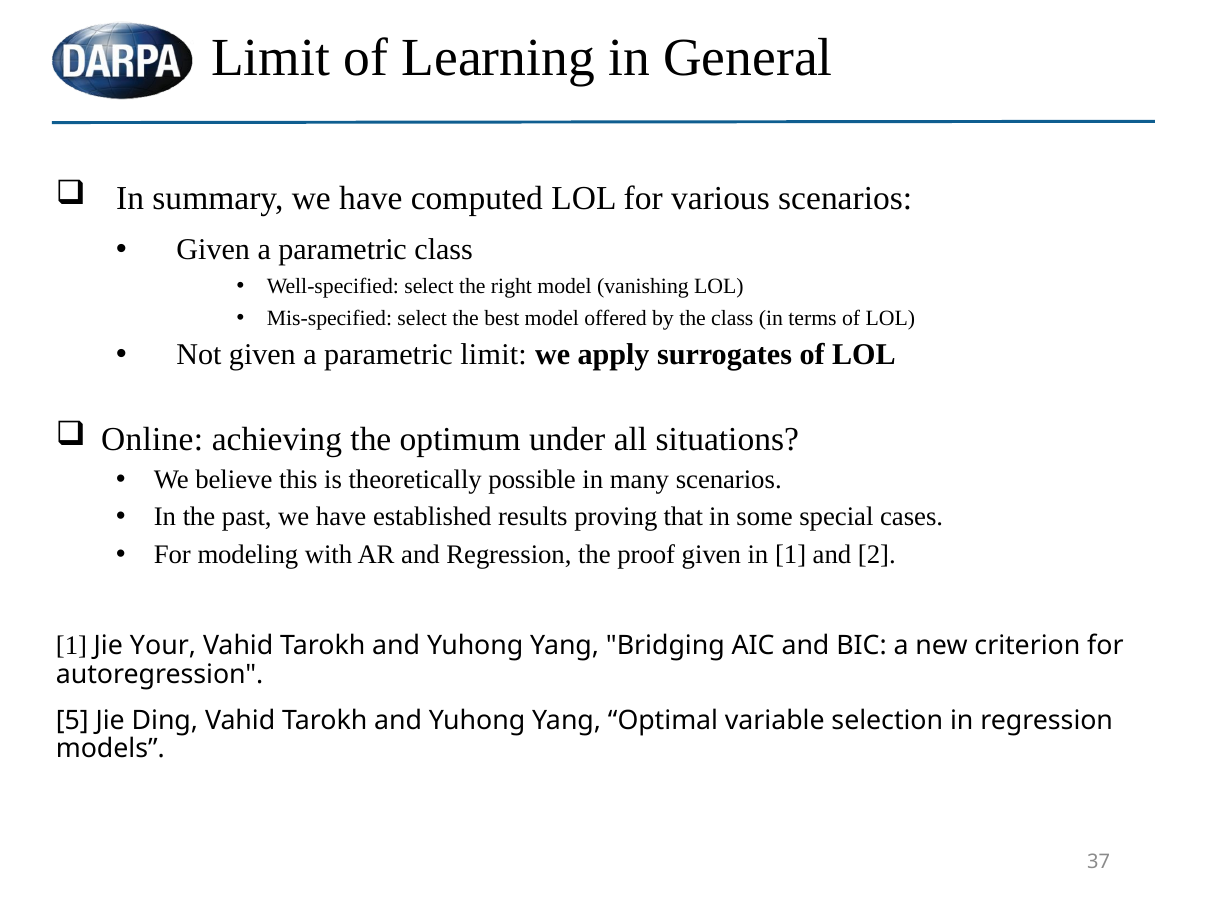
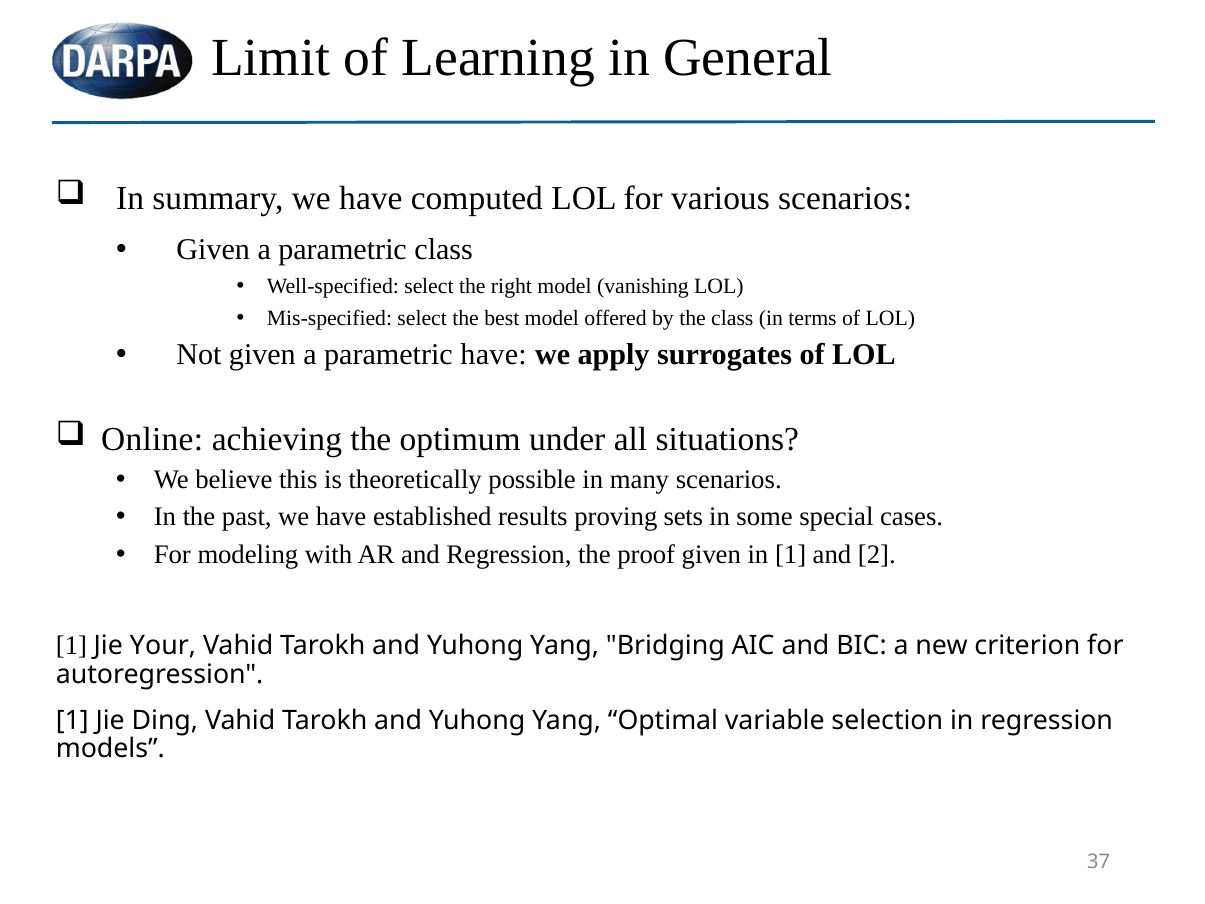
parametric limit: limit -> have
that: that -> sets
5 at (72, 720): 5 -> 1
